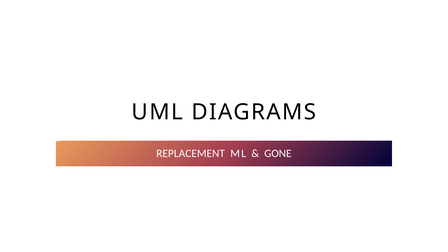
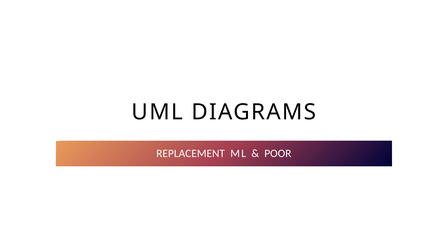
GONE: GONE -> POOR
